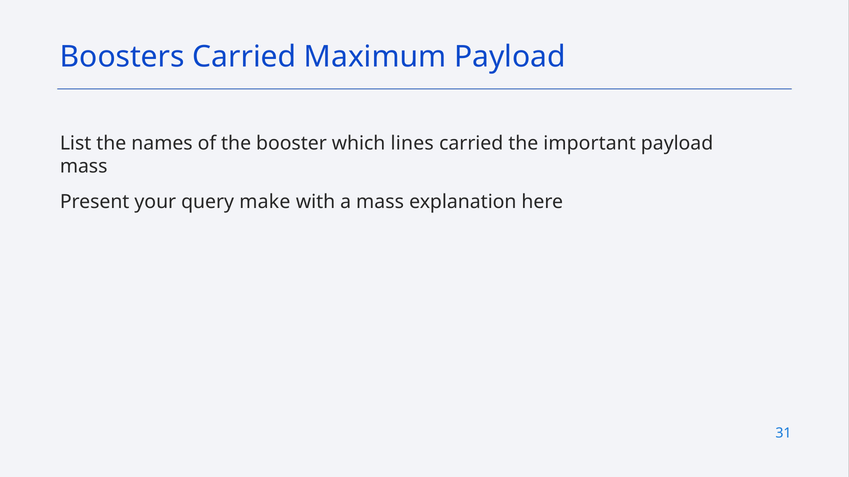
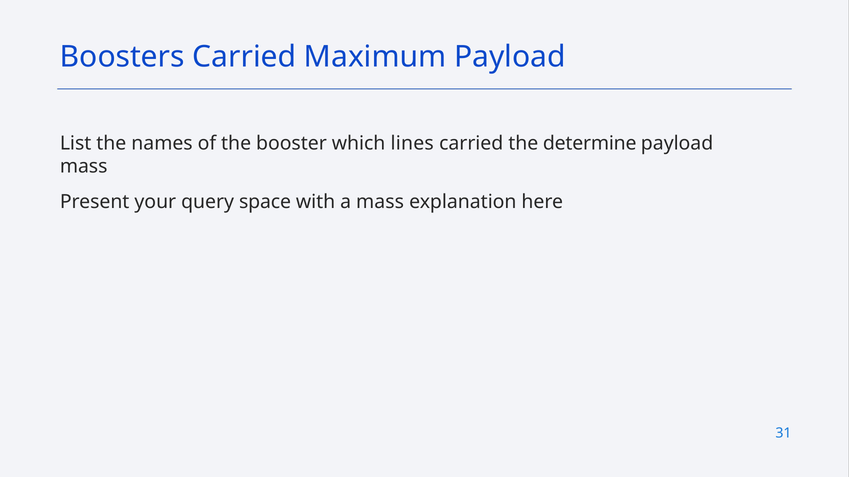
important: important -> determine
make: make -> space
